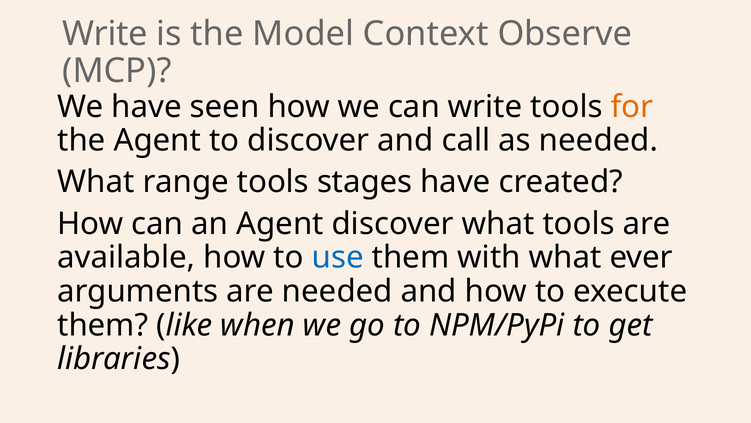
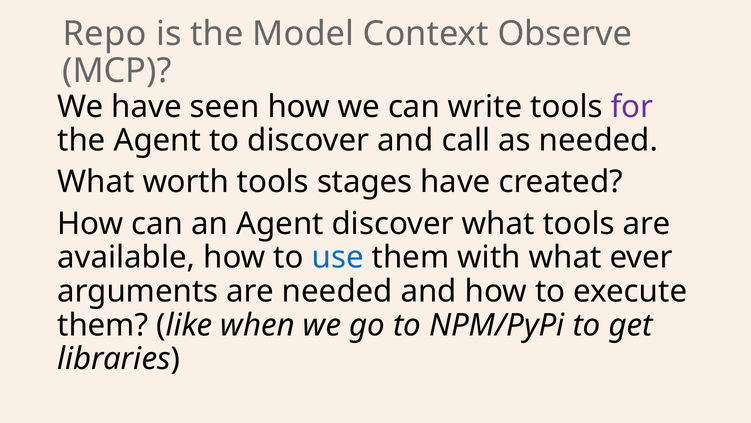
Write at (105, 34): Write -> Repo
for colour: orange -> purple
range: range -> worth
